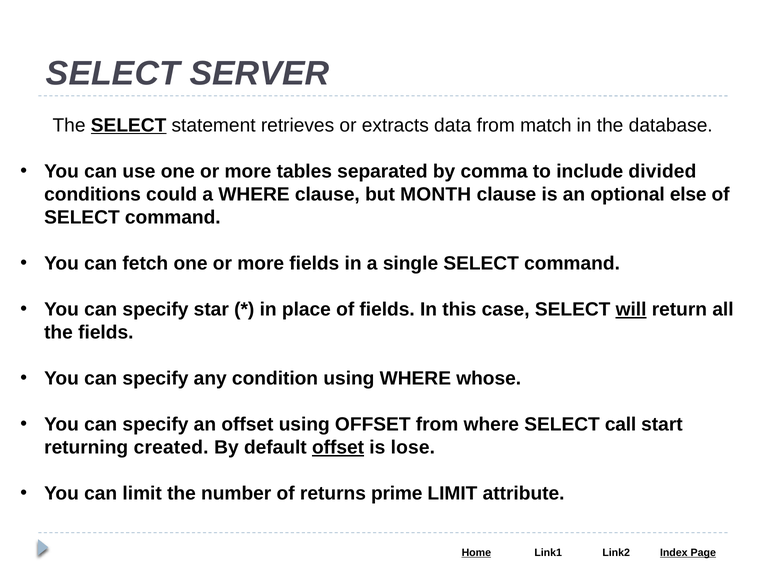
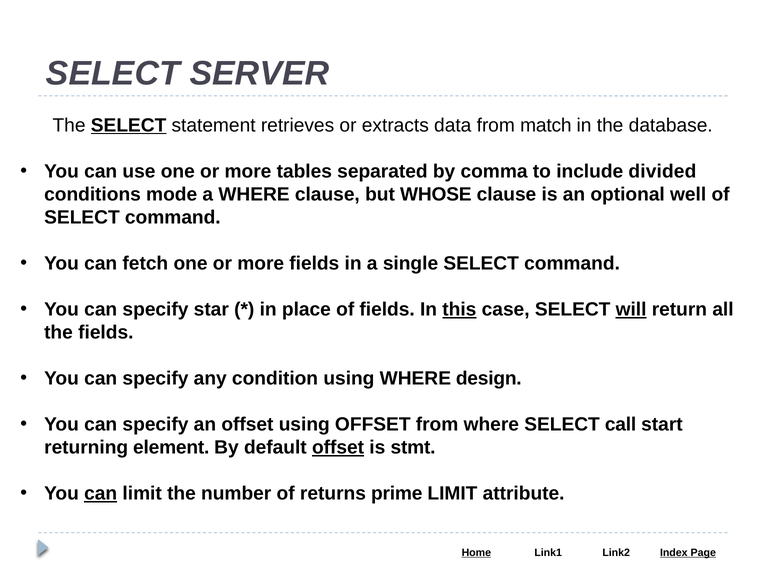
could: could -> mode
MONTH: MONTH -> WHOSE
else: else -> well
this underline: none -> present
whose: whose -> design
created: created -> element
lose: lose -> stmt
can at (101, 493) underline: none -> present
